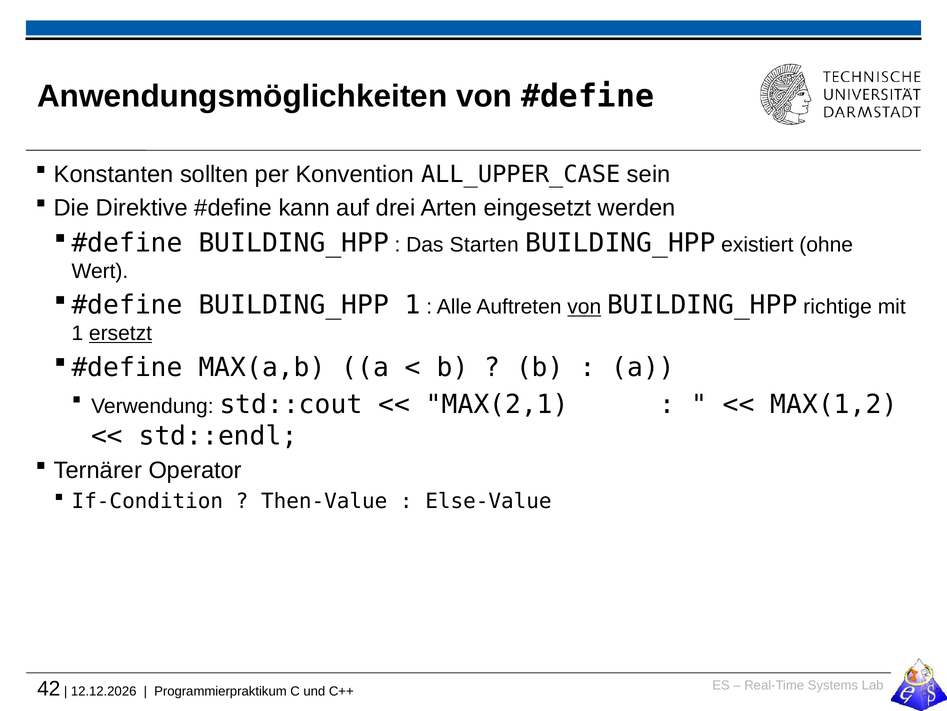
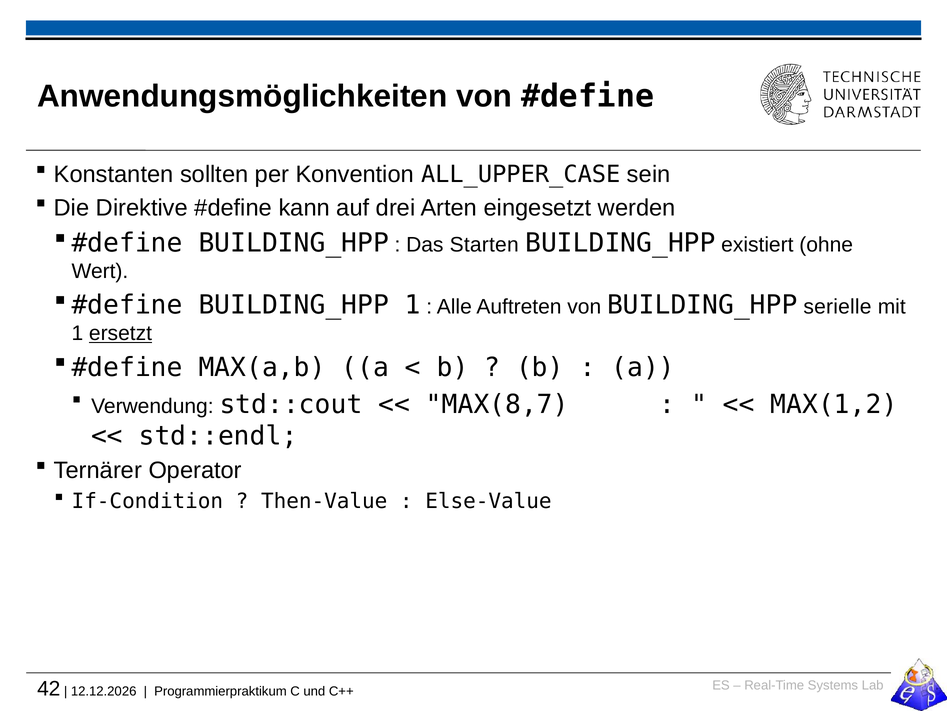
von at (584, 307) underline: present -> none
richtige: richtige -> serielle
MAX(2,1: MAX(2,1 -> MAX(8,7
